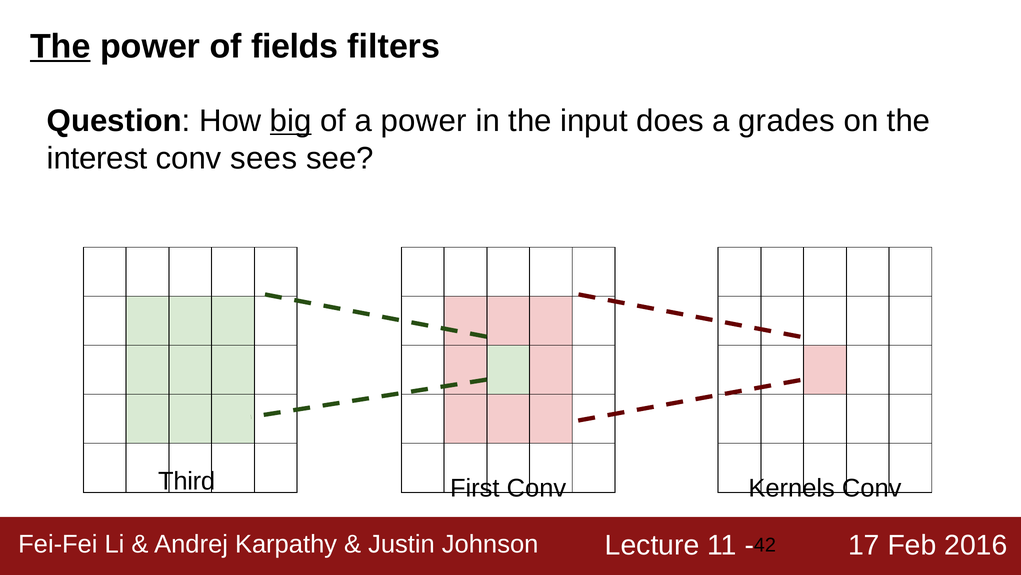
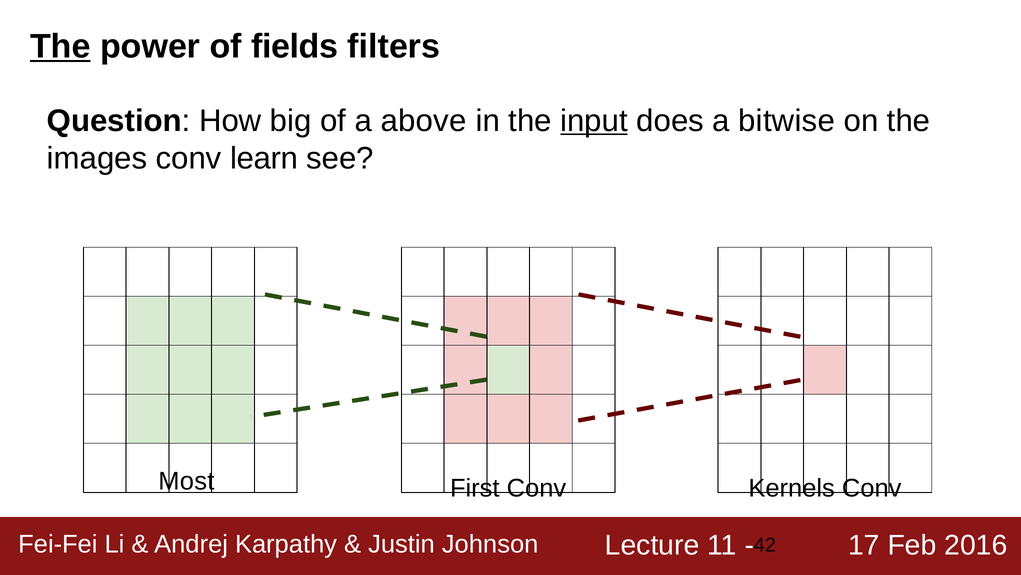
big underline: present -> none
a power: power -> above
input underline: none -> present
grades: grades -> bitwise
interest: interest -> images
sees: sees -> learn
Third: Third -> Most
